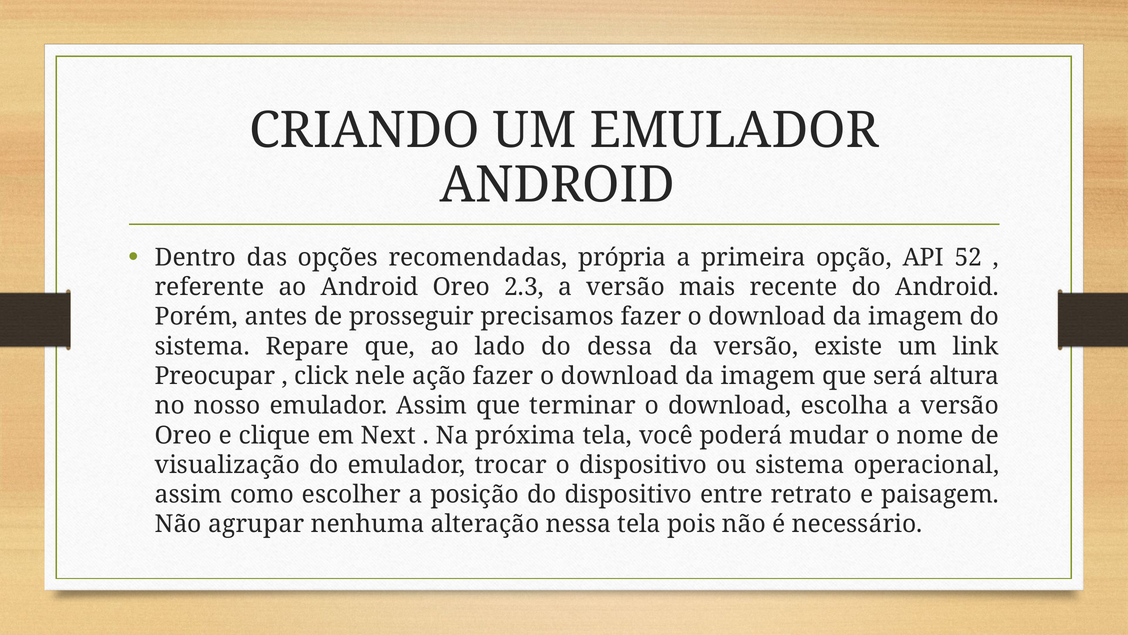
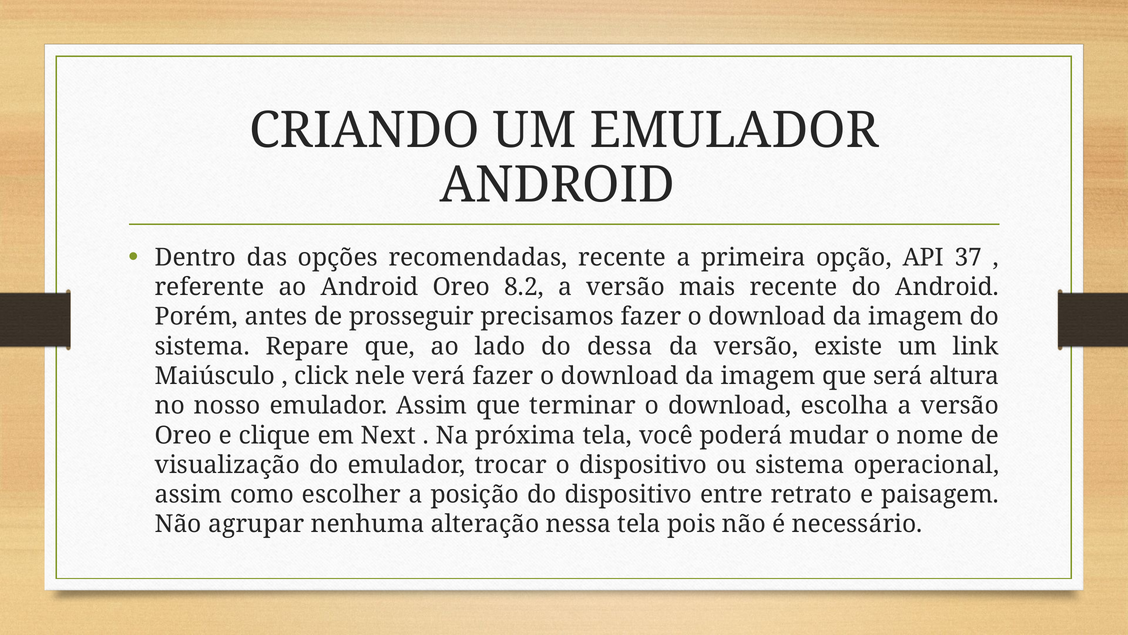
recomendadas própria: própria -> recente
52: 52 -> 37
2.3: 2.3 -> 8.2
Preocupar: Preocupar -> Maiúsculo
ação: ação -> verá
